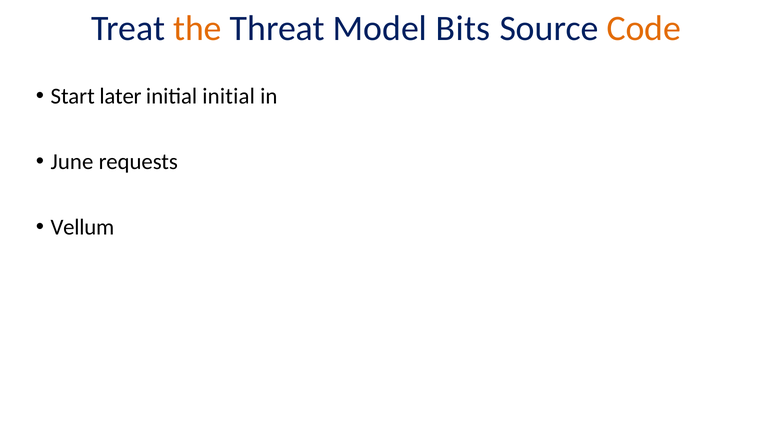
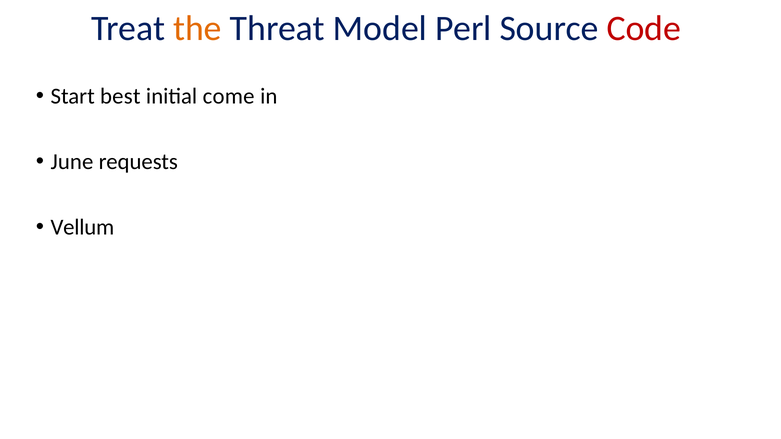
Bits: Bits -> Perl
Code colour: orange -> red
later: later -> best
initial initial: initial -> come
